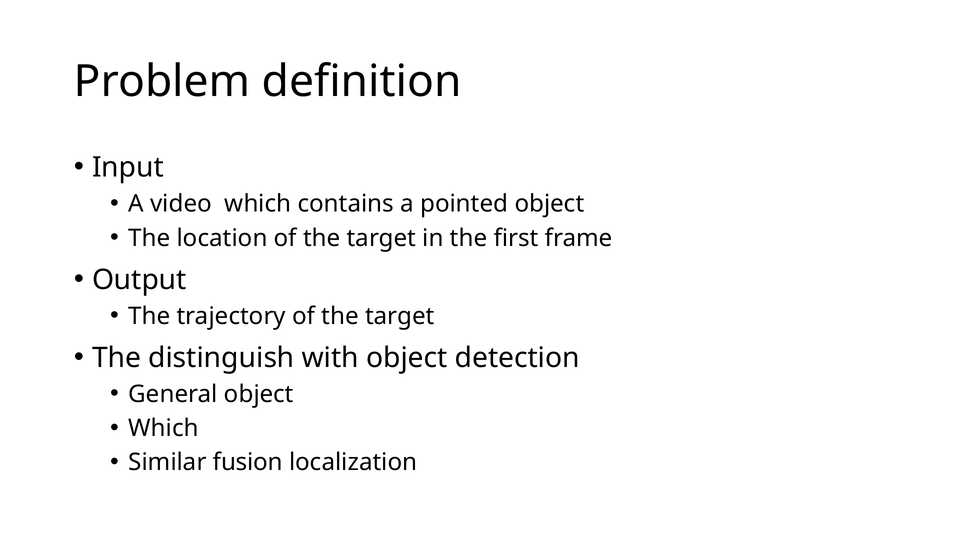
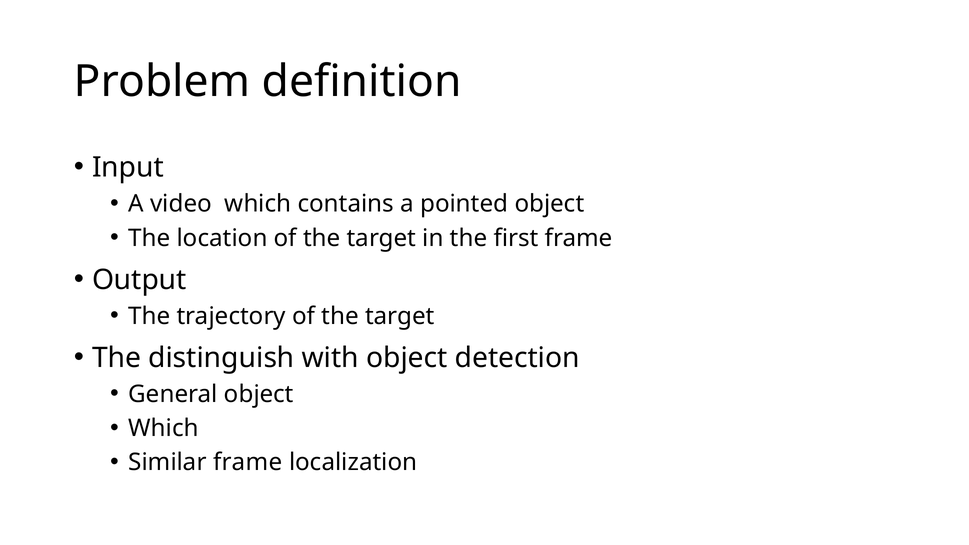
Similar fusion: fusion -> frame
